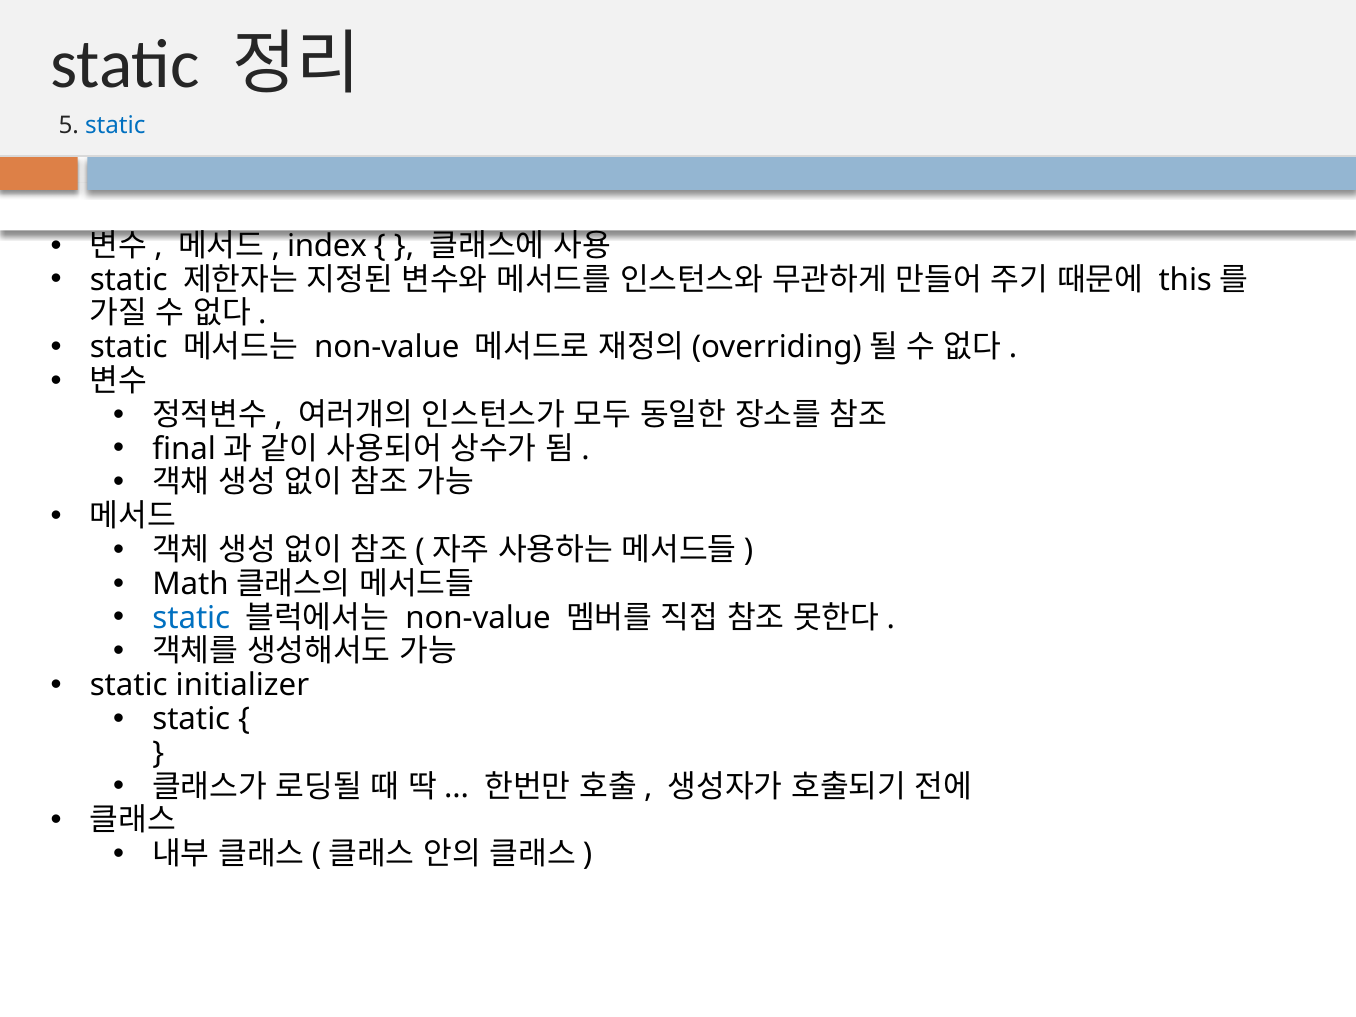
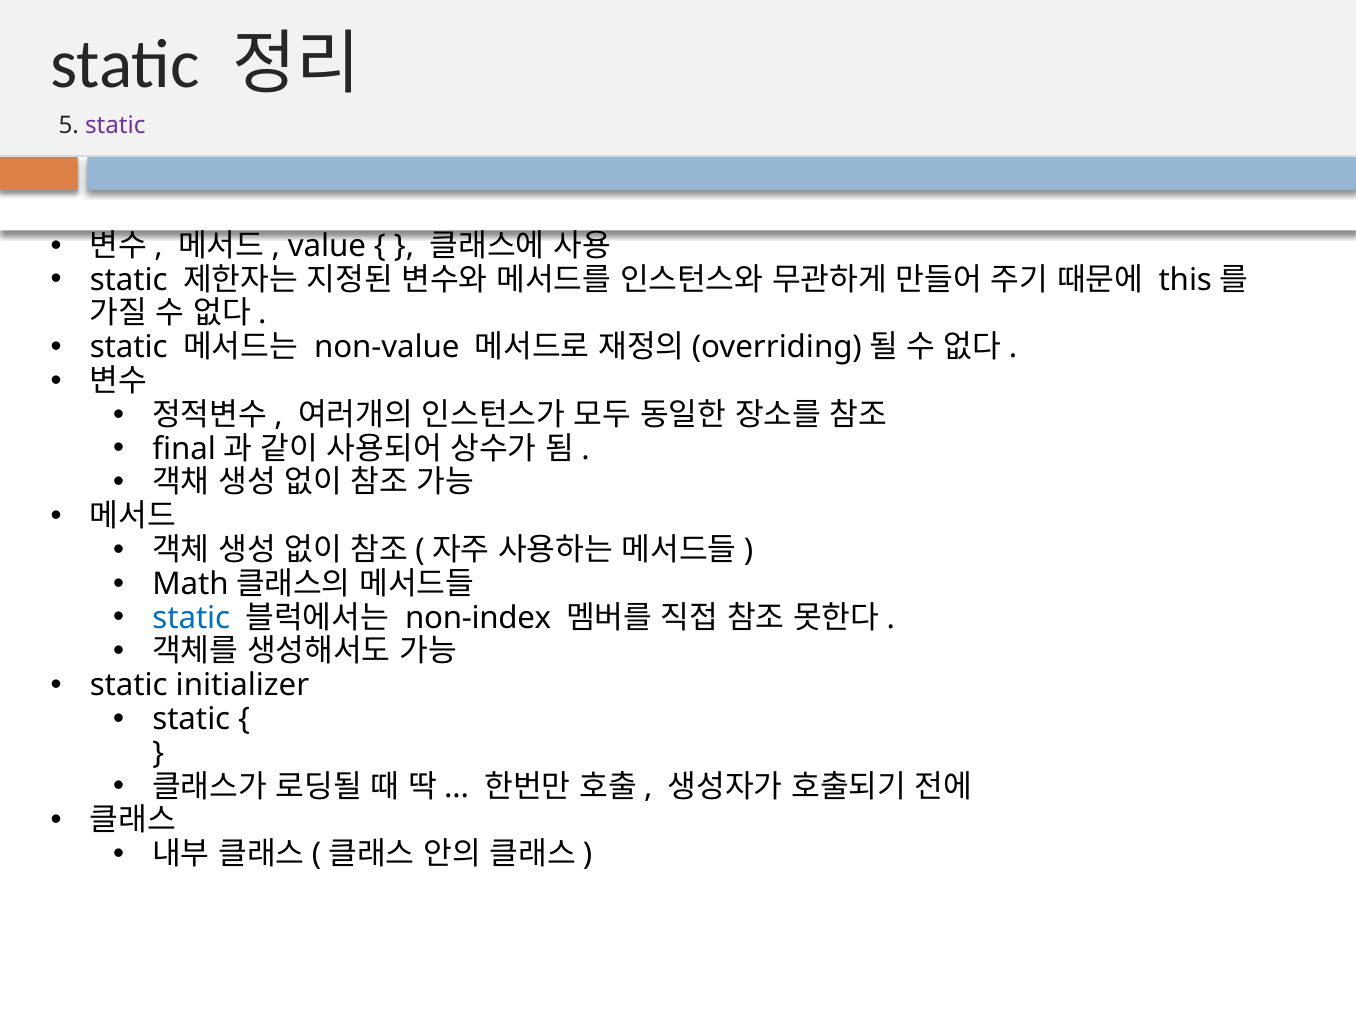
static at (115, 126) colour: blue -> purple
index: index -> value
non-value at (478, 618): non-value -> non-index
